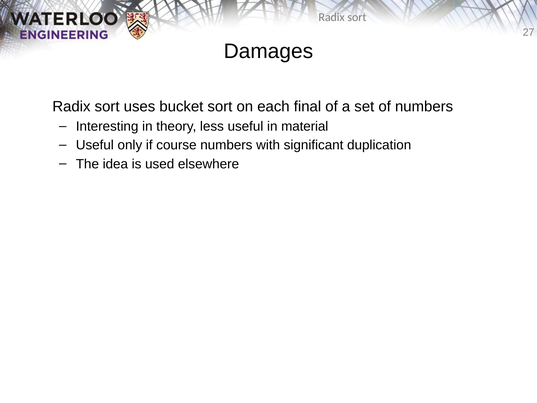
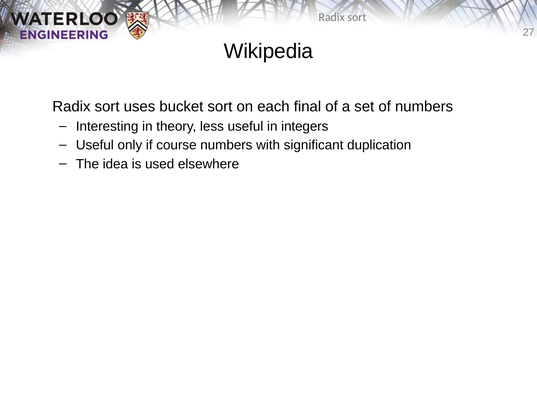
Damages: Damages -> Wikipedia
material: material -> integers
